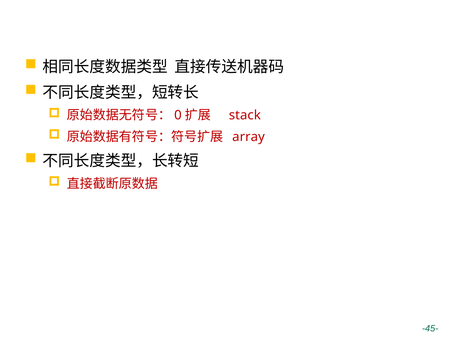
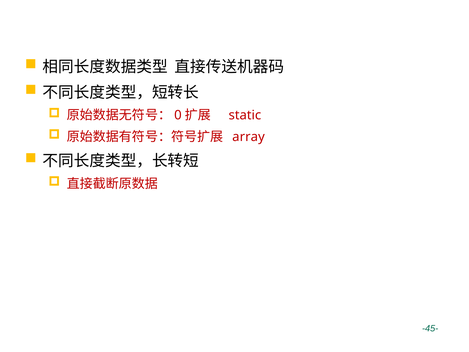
stack: stack -> static
